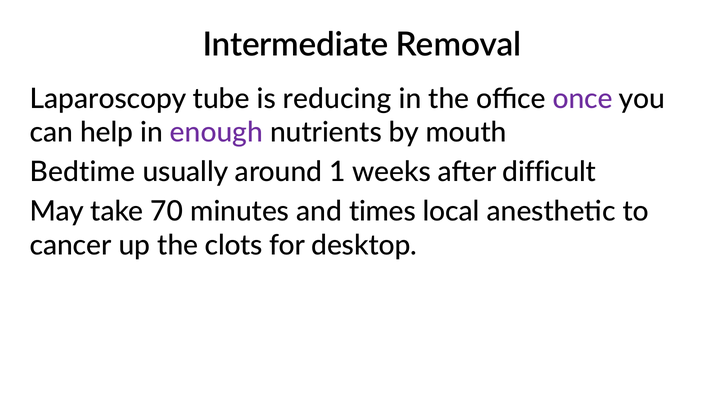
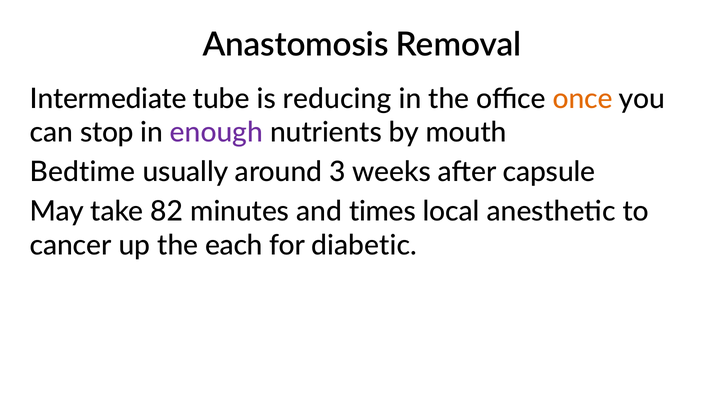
Intermediate: Intermediate -> Anastomosis
Laparoscopy: Laparoscopy -> Intermediate
once colour: purple -> orange
help: help -> stop
1: 1 -> 3
difficult: difficult -> capsule
70: 70 -> 82
clots: clots -> each
desktop: desktop -> diabetic
